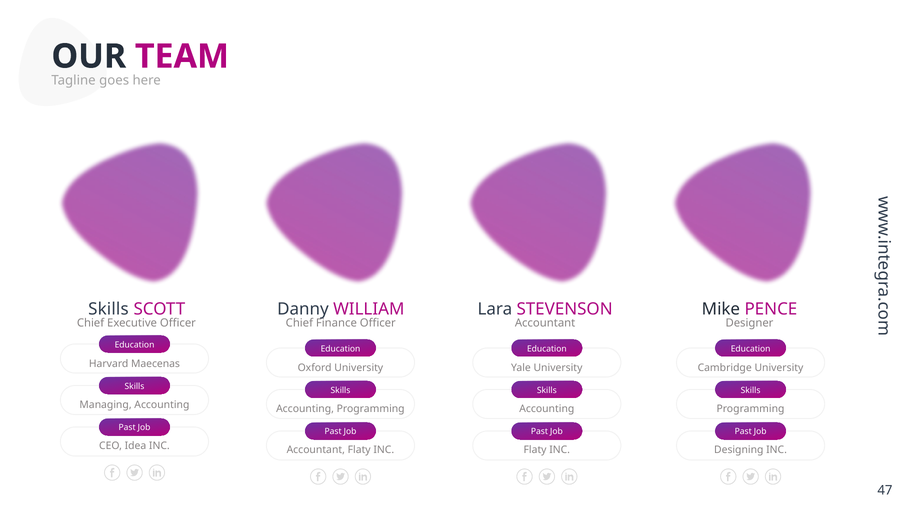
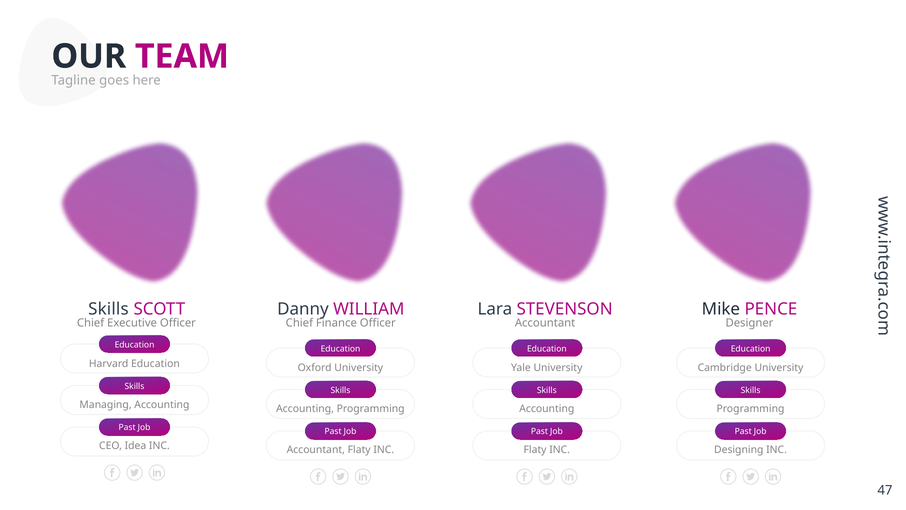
Harvard Maecenas: Maecenas -> Education
